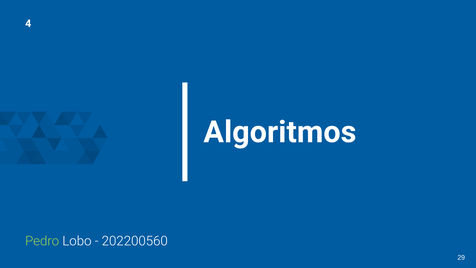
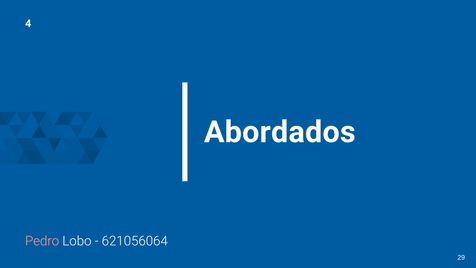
Algoritmos: Algoritmos -> Abordados
Pedro colour: light green -> pink
202200560: 202200560 -> 621056064
